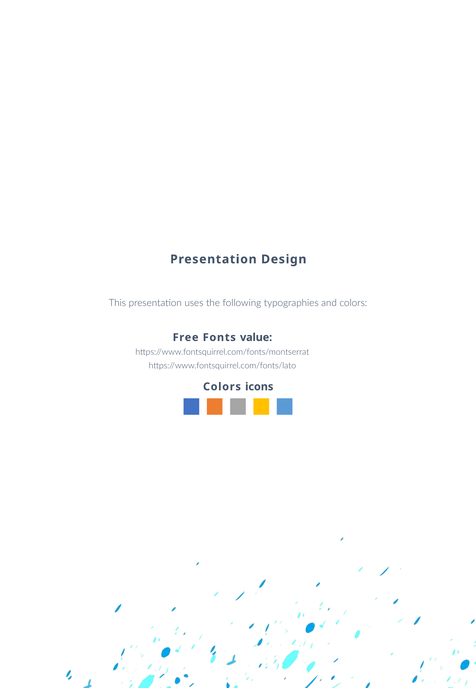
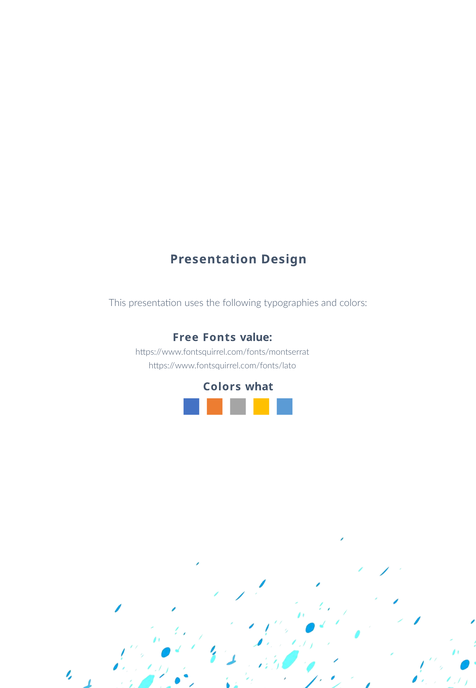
icons: icons -> what
